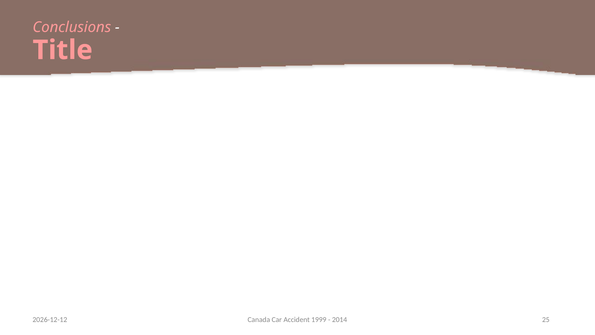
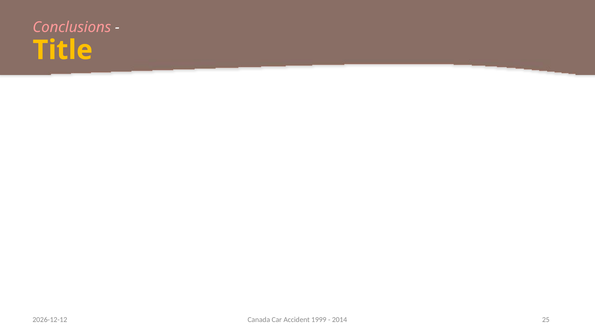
Title colour: pink -> yellow
